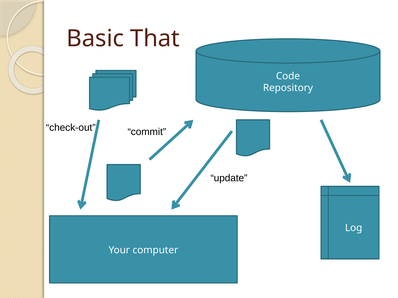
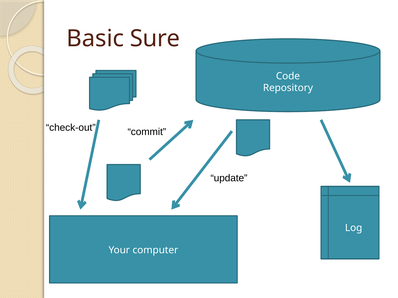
That: That -> Sure
